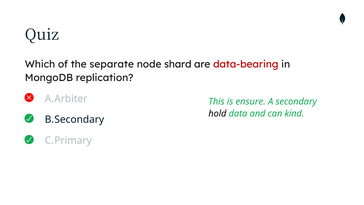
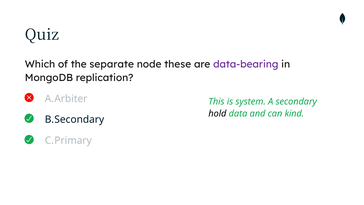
shard: shard -> these
data-bearing colour: red -> purple
ensure: ensure -> system
